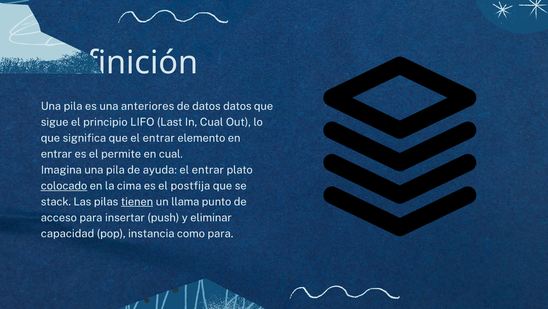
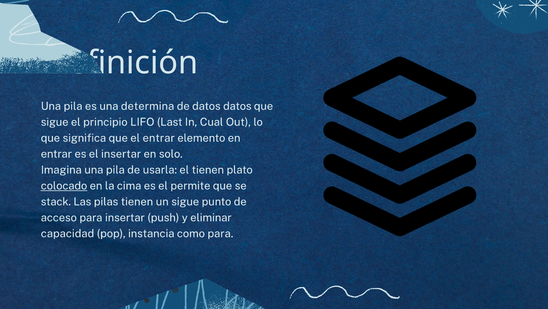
anteriores: anteriores -> determina
el permite: permite -> insertar
en cual: cual -> solo
ayuda: ayuda -> usarla
entrar at (208, 169): entrar -> tienen
postfija: postfija -> permite
tienen at (137, 201) underline: present -> none
un llama: llama -> sigue
